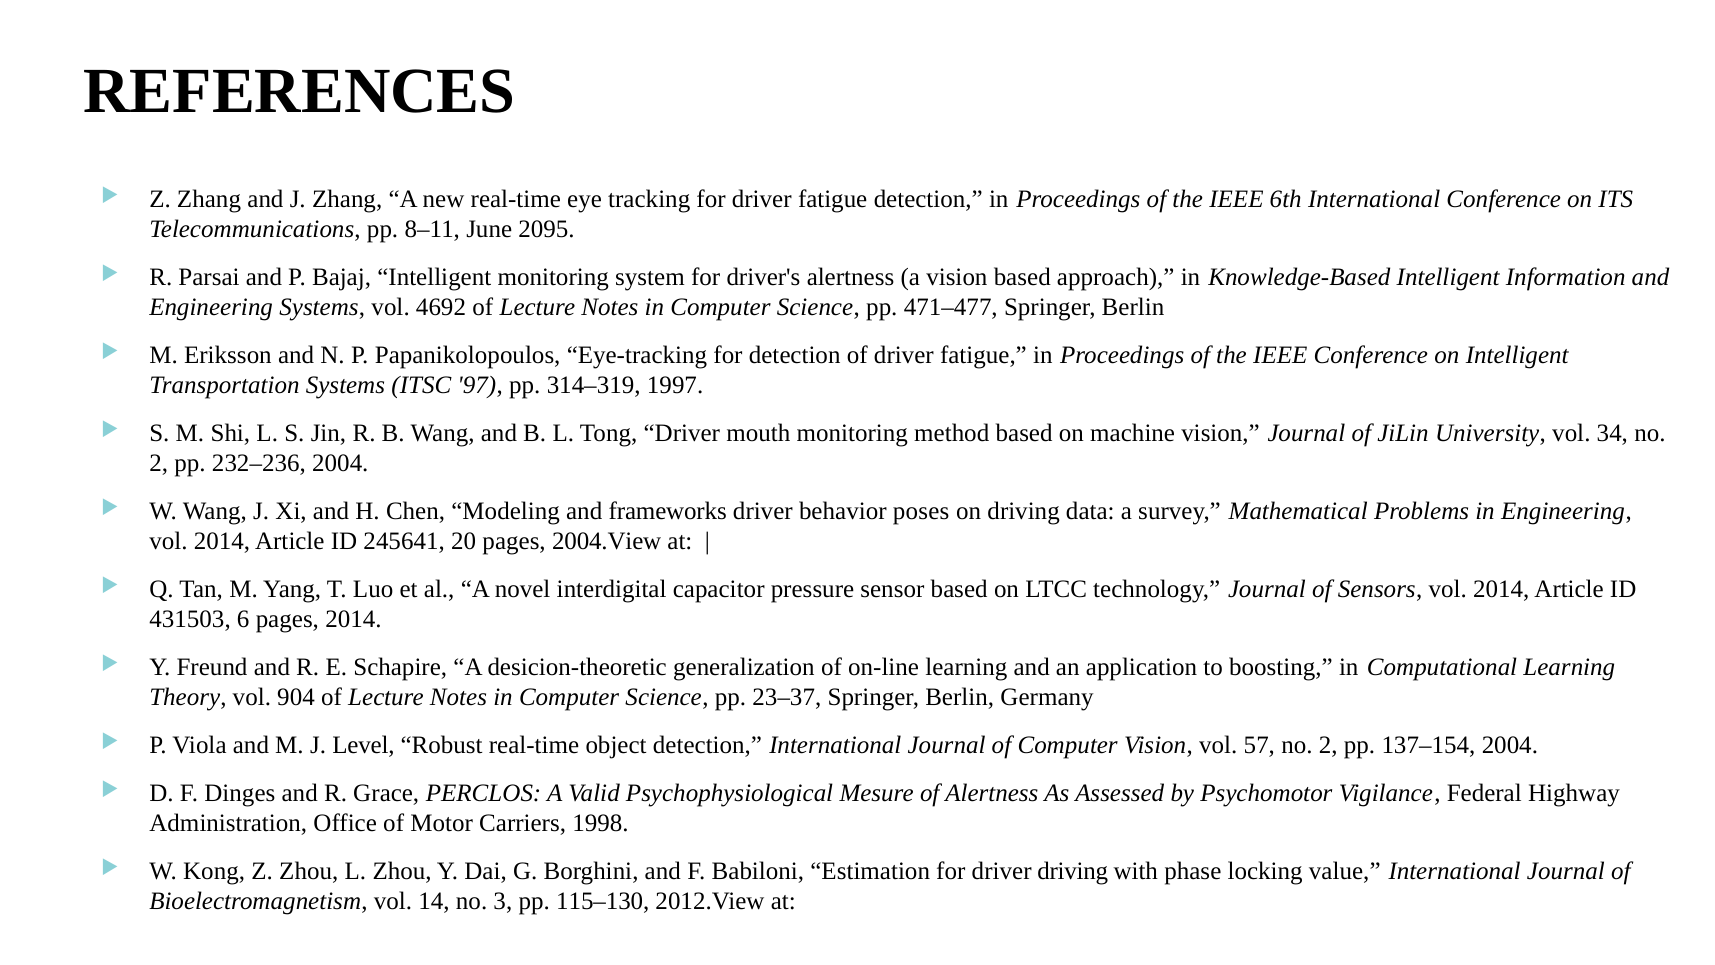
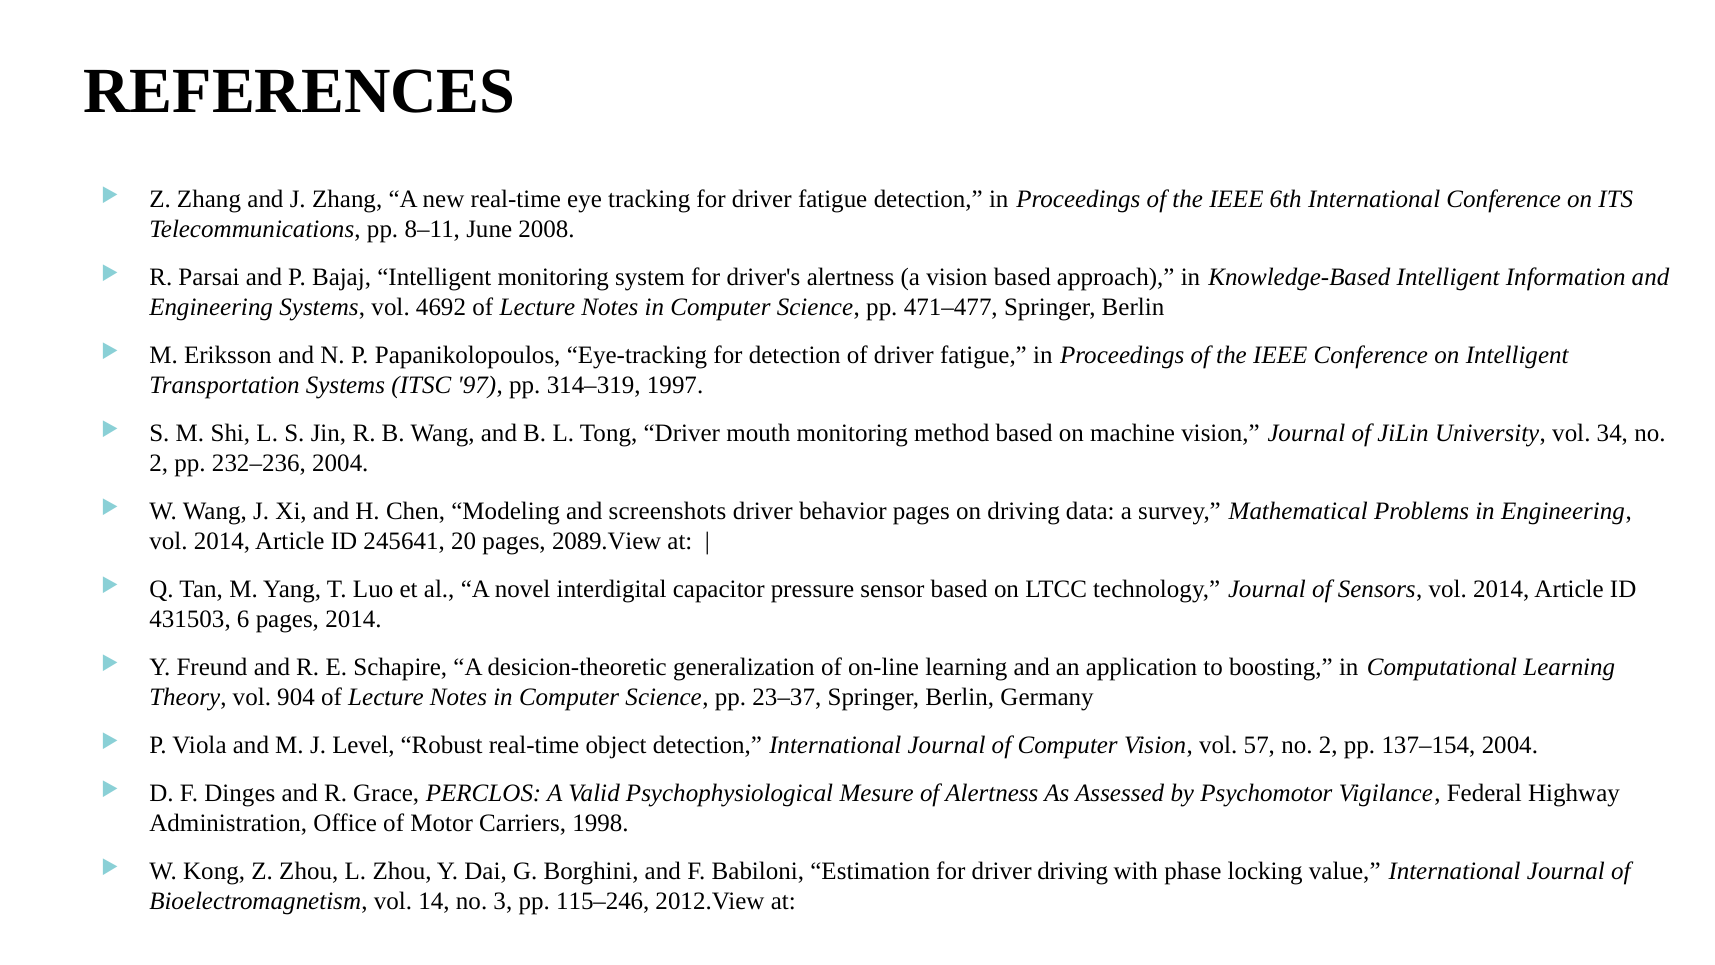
2095: 2095 -> 2008
frameworks: frameworks -> screenshots
behavior poses: poses -> pages
2004.View: 2004.View -> 2089.View
115–130: 115–130 -> 115–246
